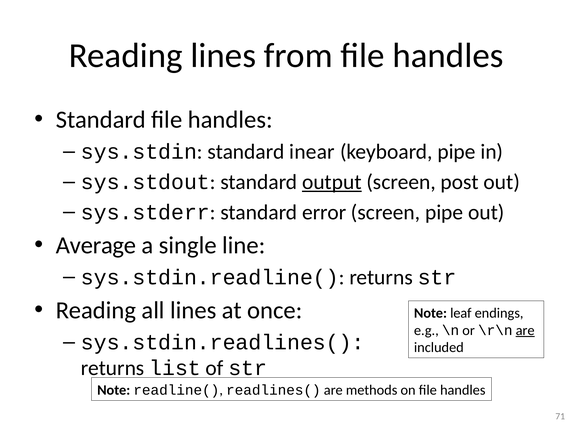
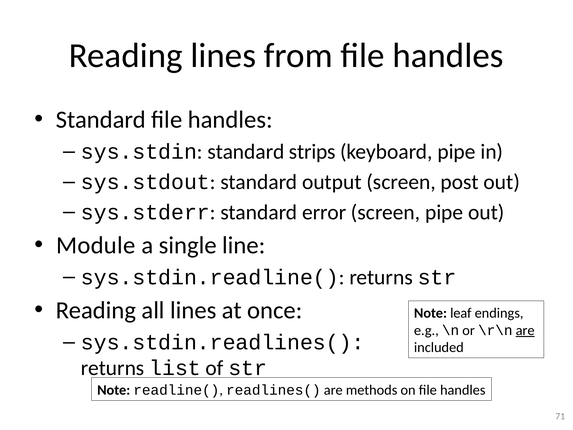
inear: inear -> strips
output underline: present -> none
Average: Average -> Module
